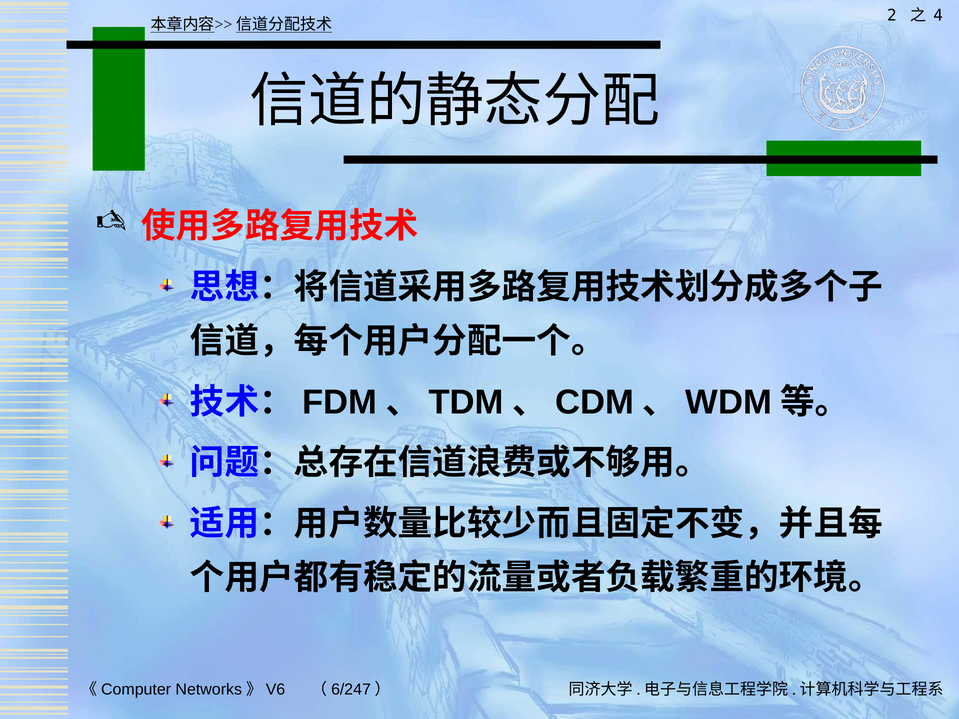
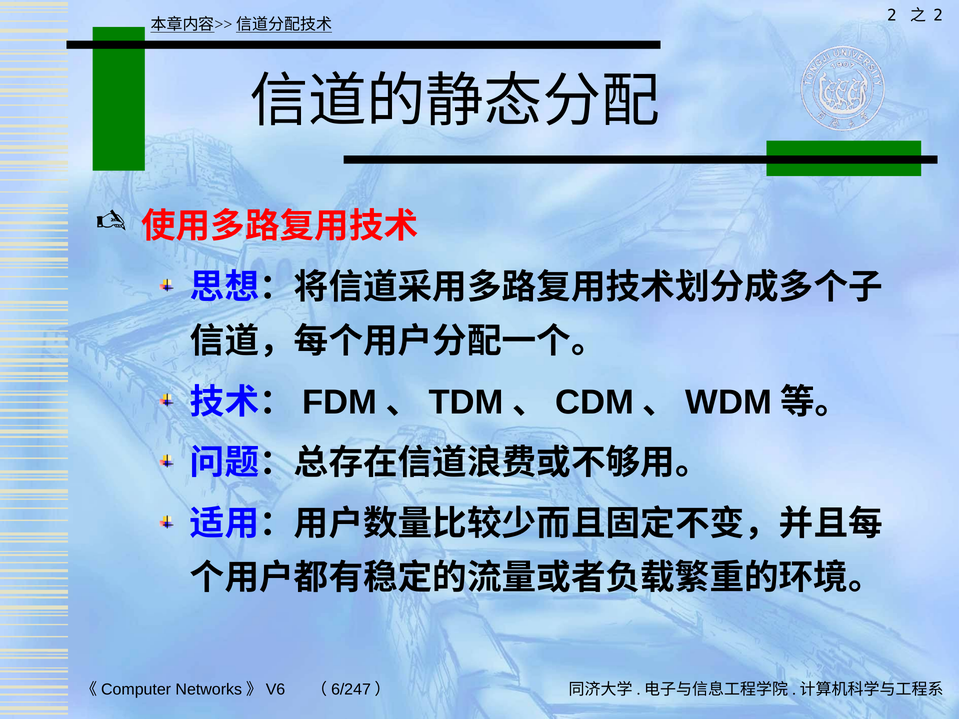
4 at (938, 16): 4 -> 2
